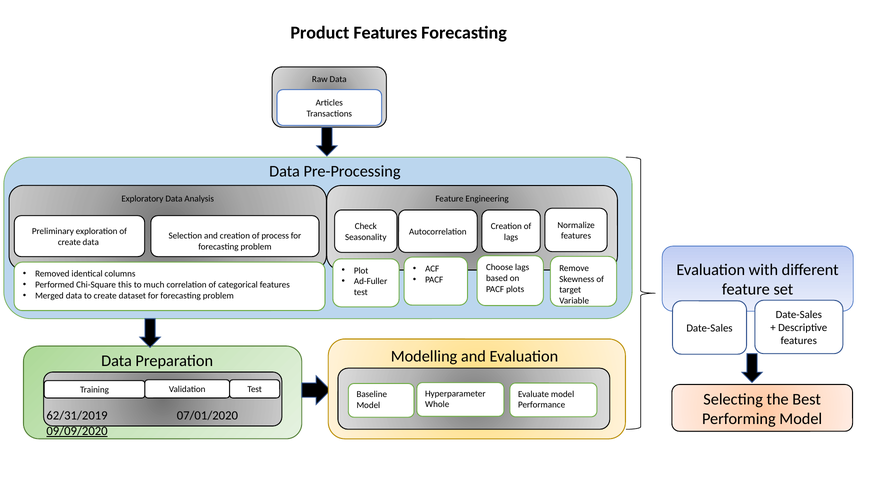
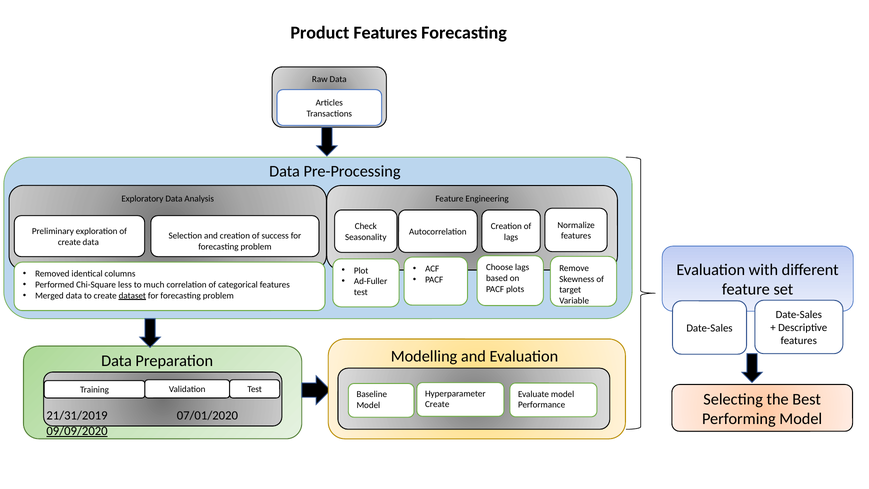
process: process -> success
this: this -> less
dataset underline: none -> present
Whole at (437, 404): Whole -> Create
62/31/2019: 62/31/2019 -> 21/31/2019
